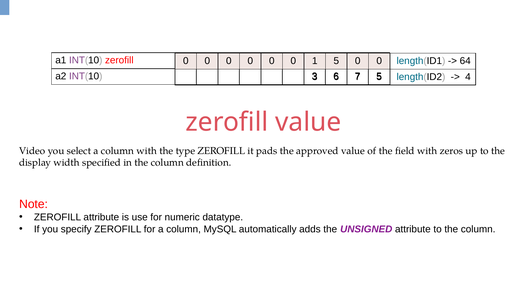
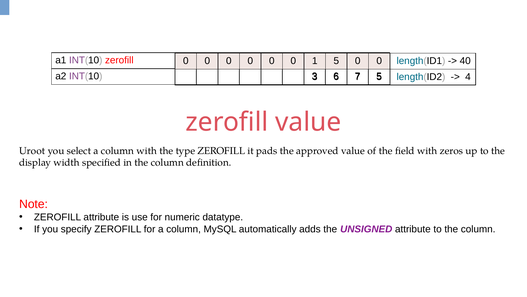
64: 64 -> 40
Video: Video -> Uroot
